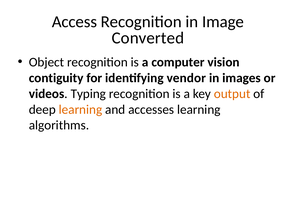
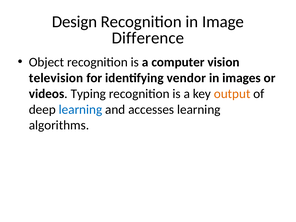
Access: Access -> Design
Converted: Converted -> Difference
contiguity: contiguity -> television
learning at (80, 109) colour: orange -> blue
